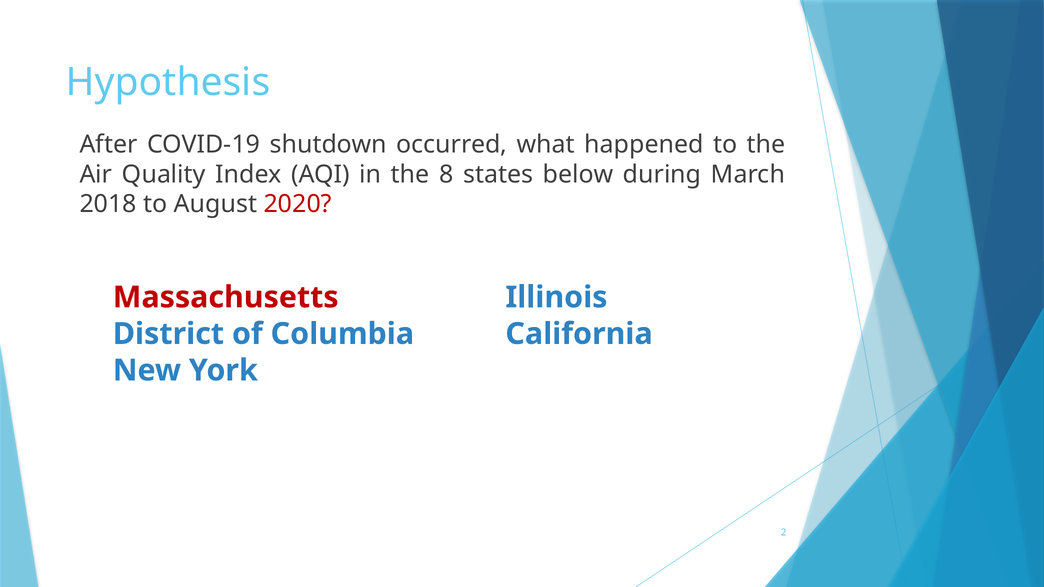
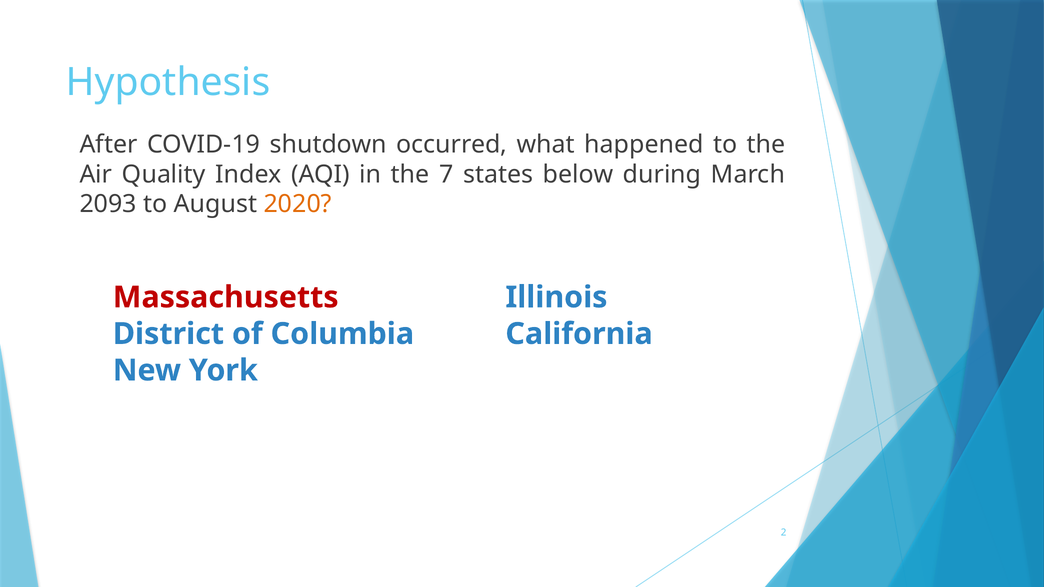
8: 8 -> 7
2018: 2018 -> 2093
2020 colour: red -> orange
